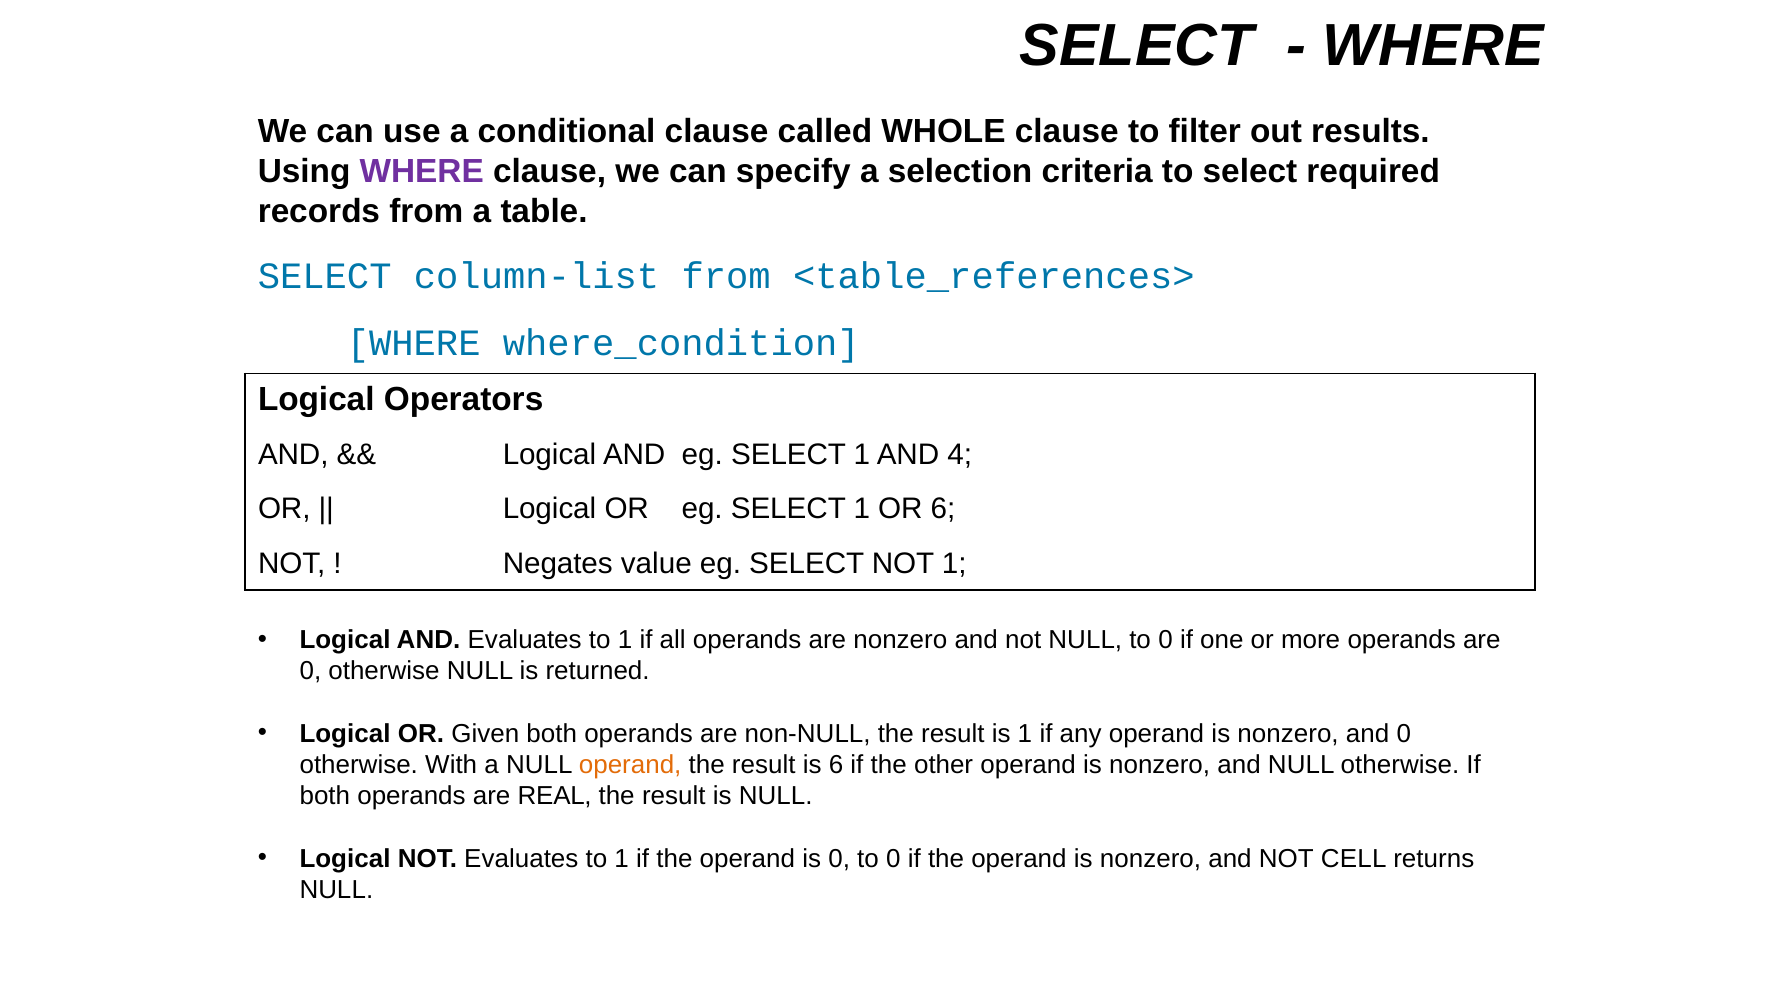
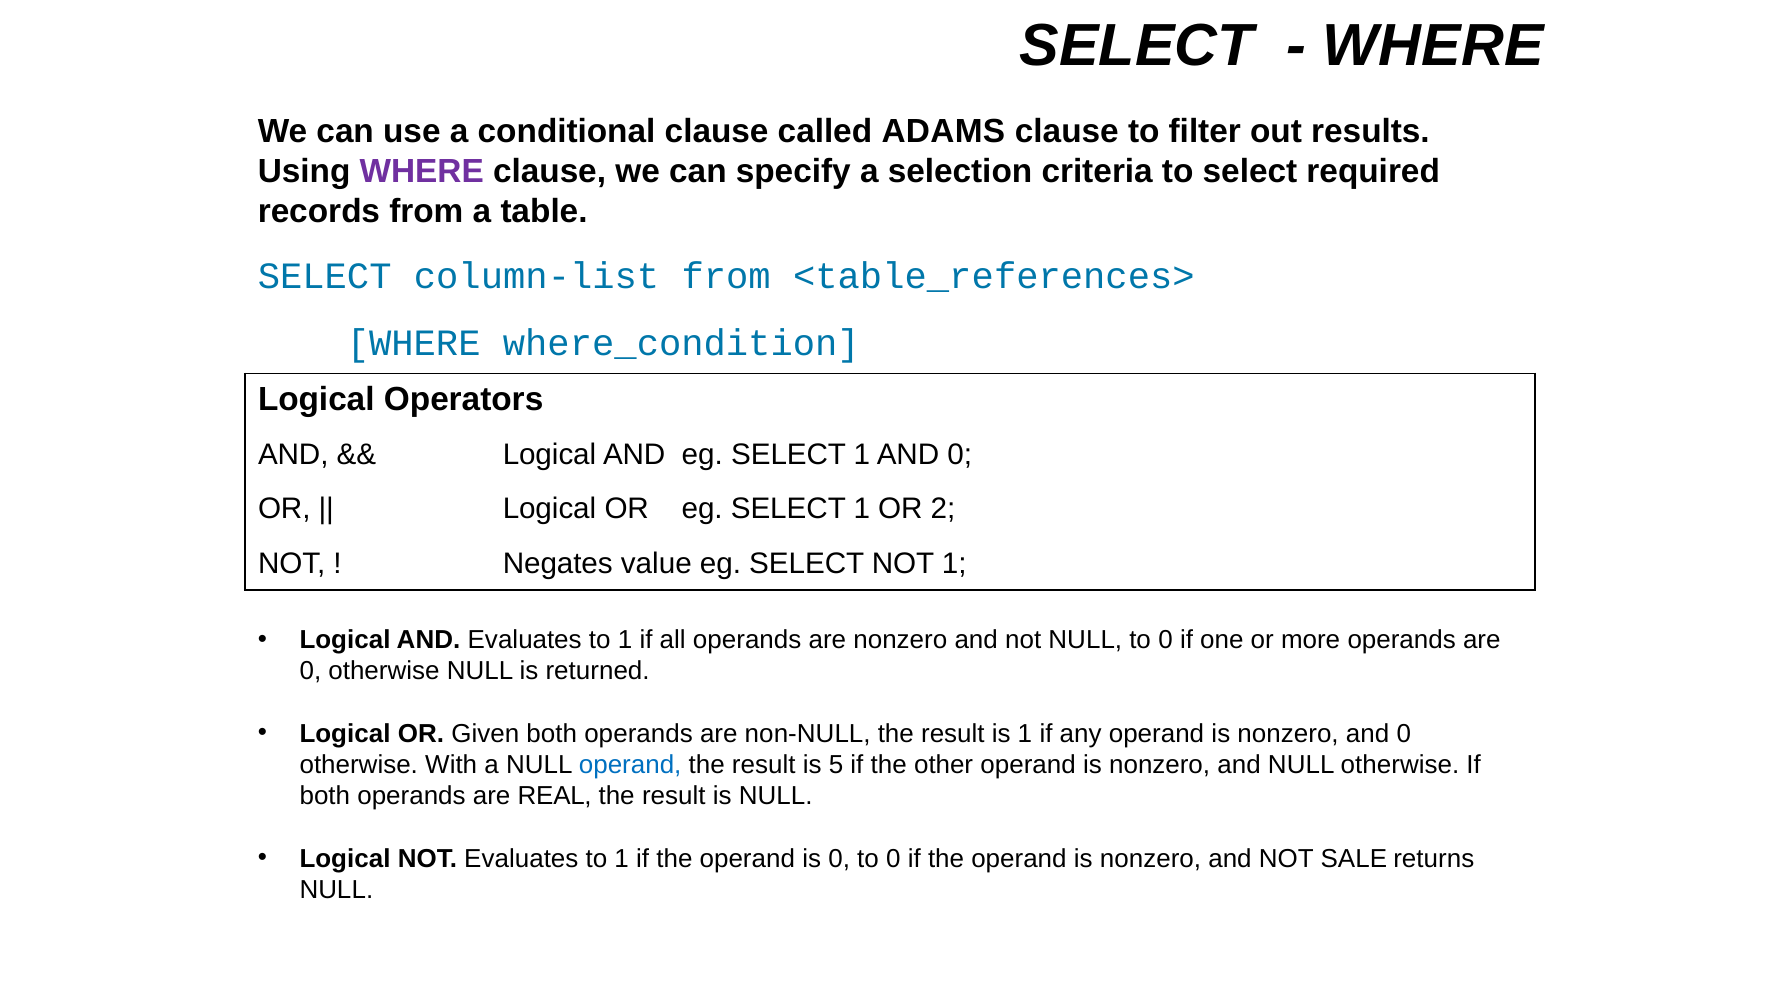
WHOLE: WHOLE -> ADAMS
1 AND 4: 4 -> 0
OR 6: 6 -> 2
operand at (630, 764) colour: orange -> blue
is 6: 6 -> 5
CELL: CELL -> SALE
